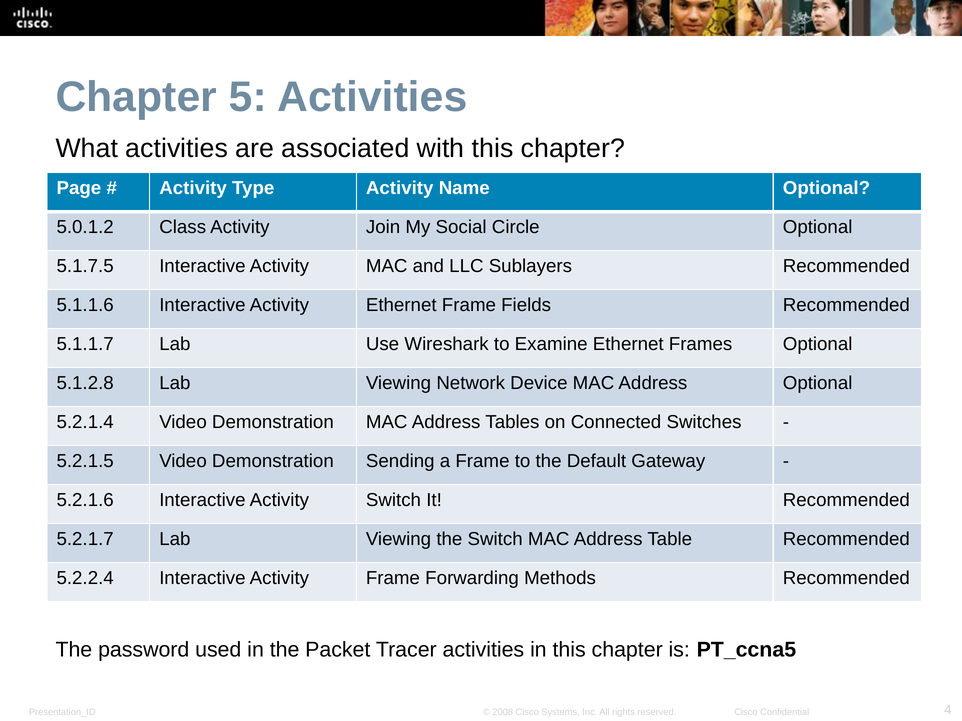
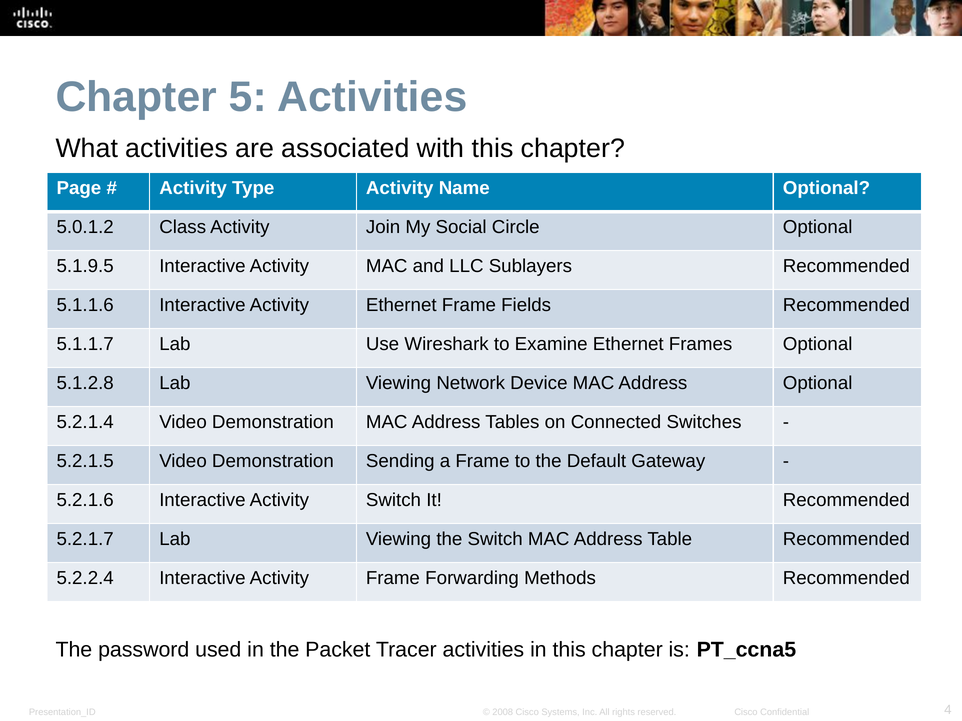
5.1.7.5: 5.1.7.5 -> 5.1.9.5
